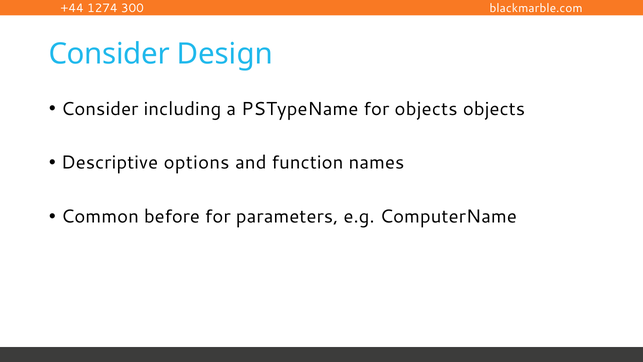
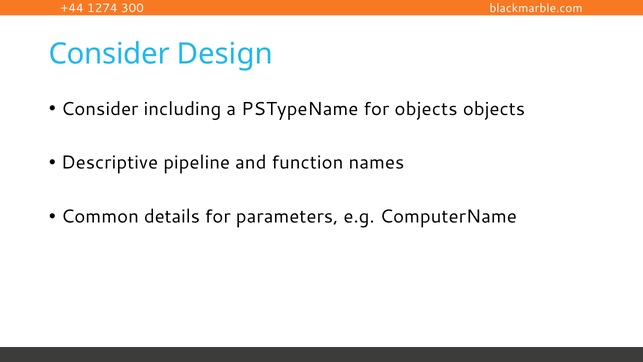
options: options -> pipeline
before: before -> details
